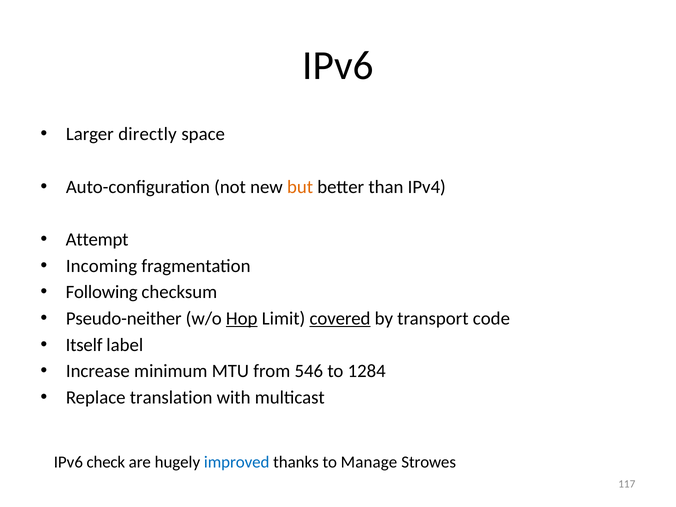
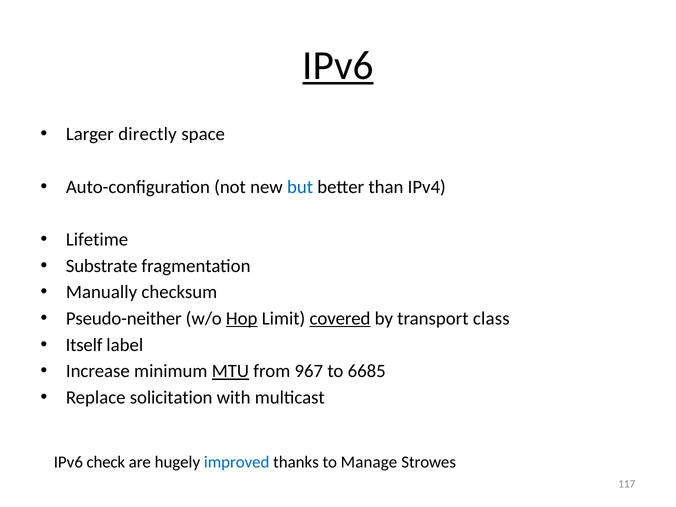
IPv6 at (338, 65) underline: none -> present
but colour: orange -> blue
Attempt: Attempt -> Lifetime
Incoming: Incoming -> Substrate
Following: Following -> Manually
code: code -> class
MTU underline: none -> present
546: 546 -> 967
1284: 1284 -> 6685
translation: translation -> solicitation
